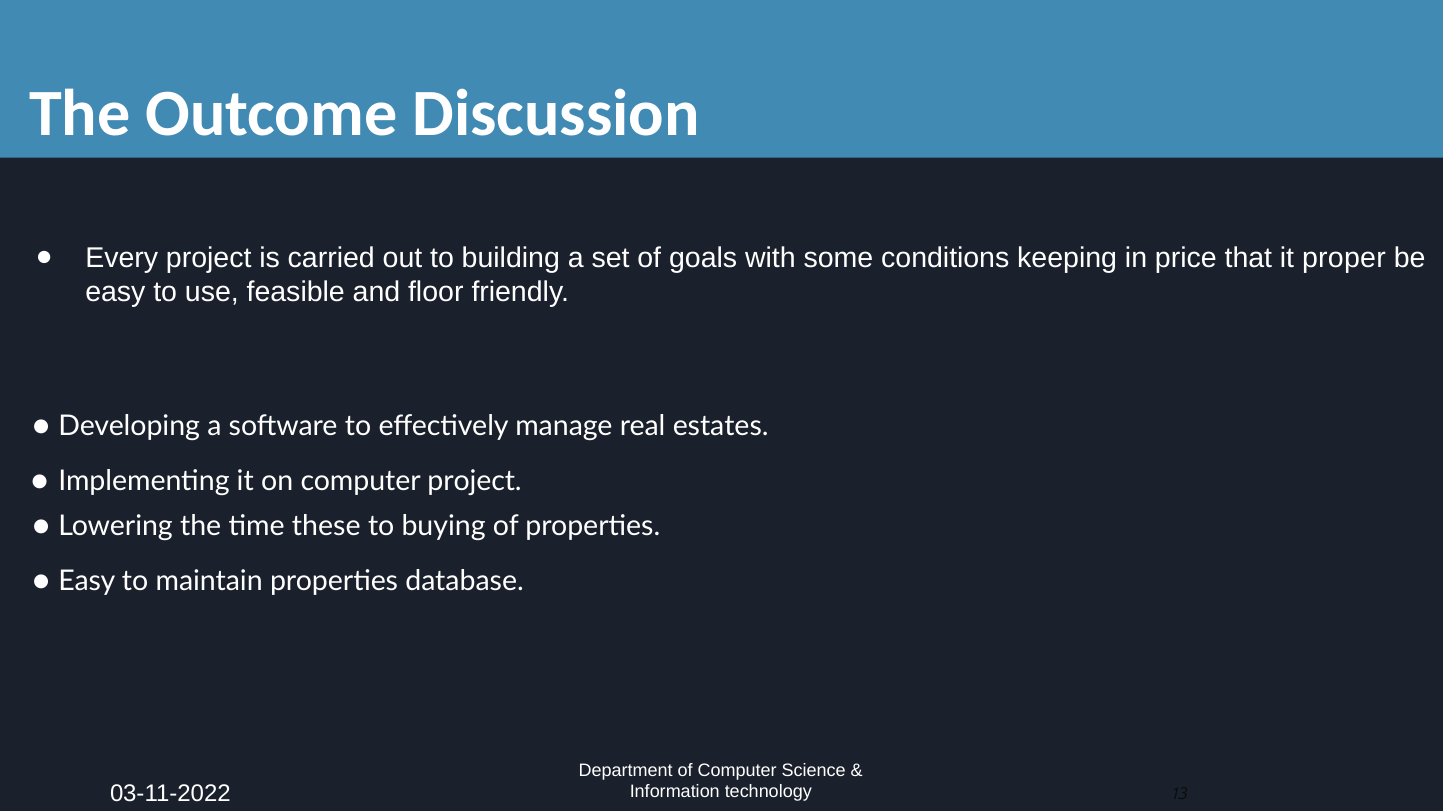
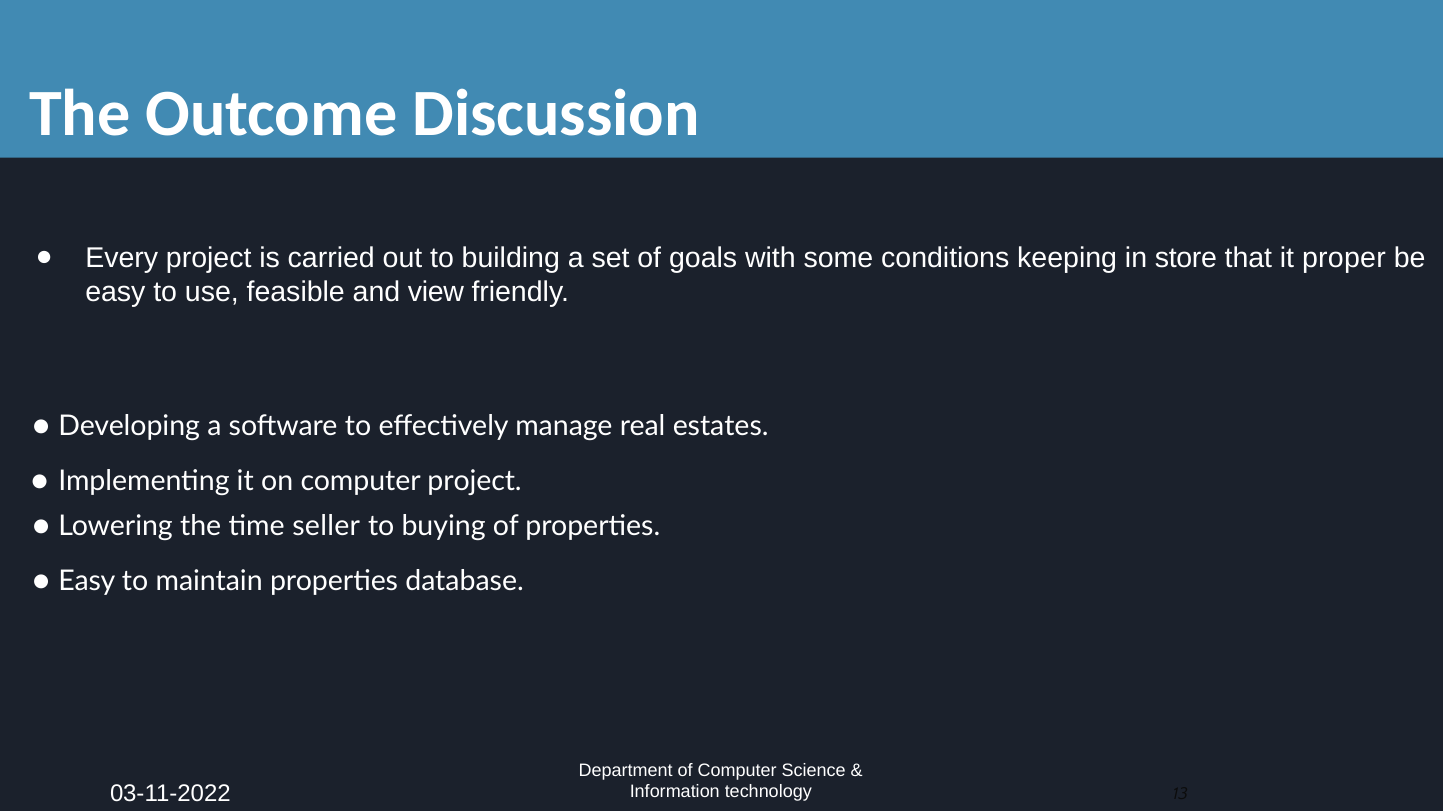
price: price -> store
floor: floor -> view
these: these -> seller
